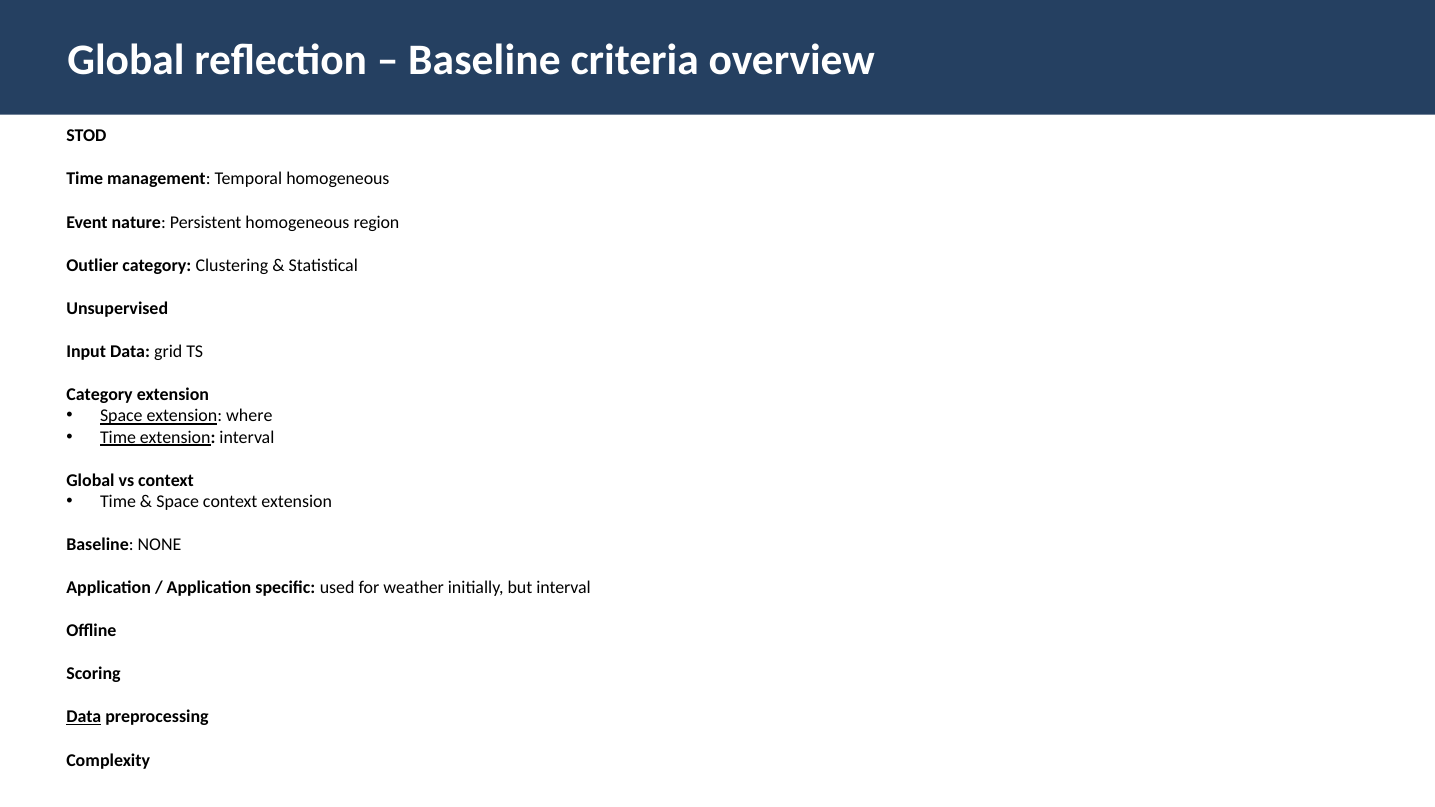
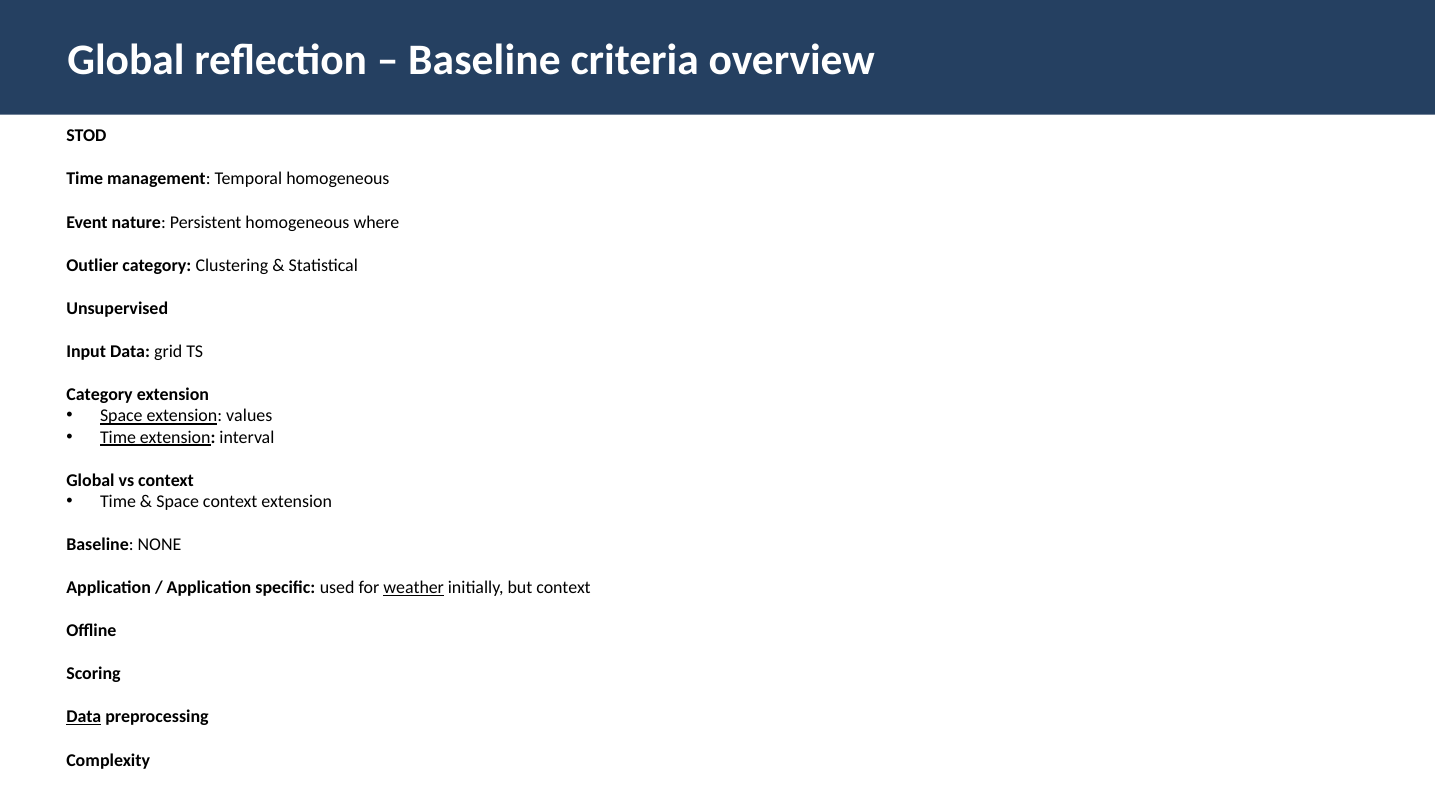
region: region -> where
where: where -> values
weather underline: none -> present
but interval: interval -> context
